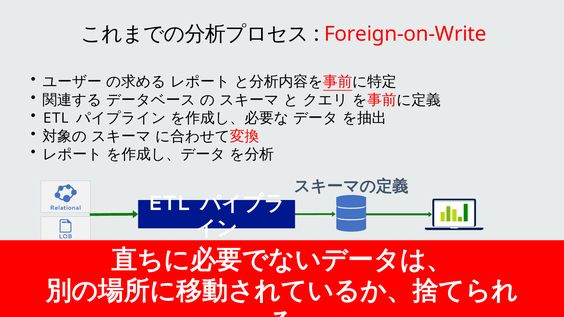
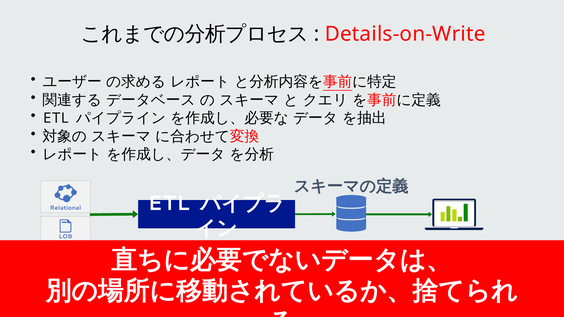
Foreign-on-Write: Foreign-on-Write -> Details-on-Write
